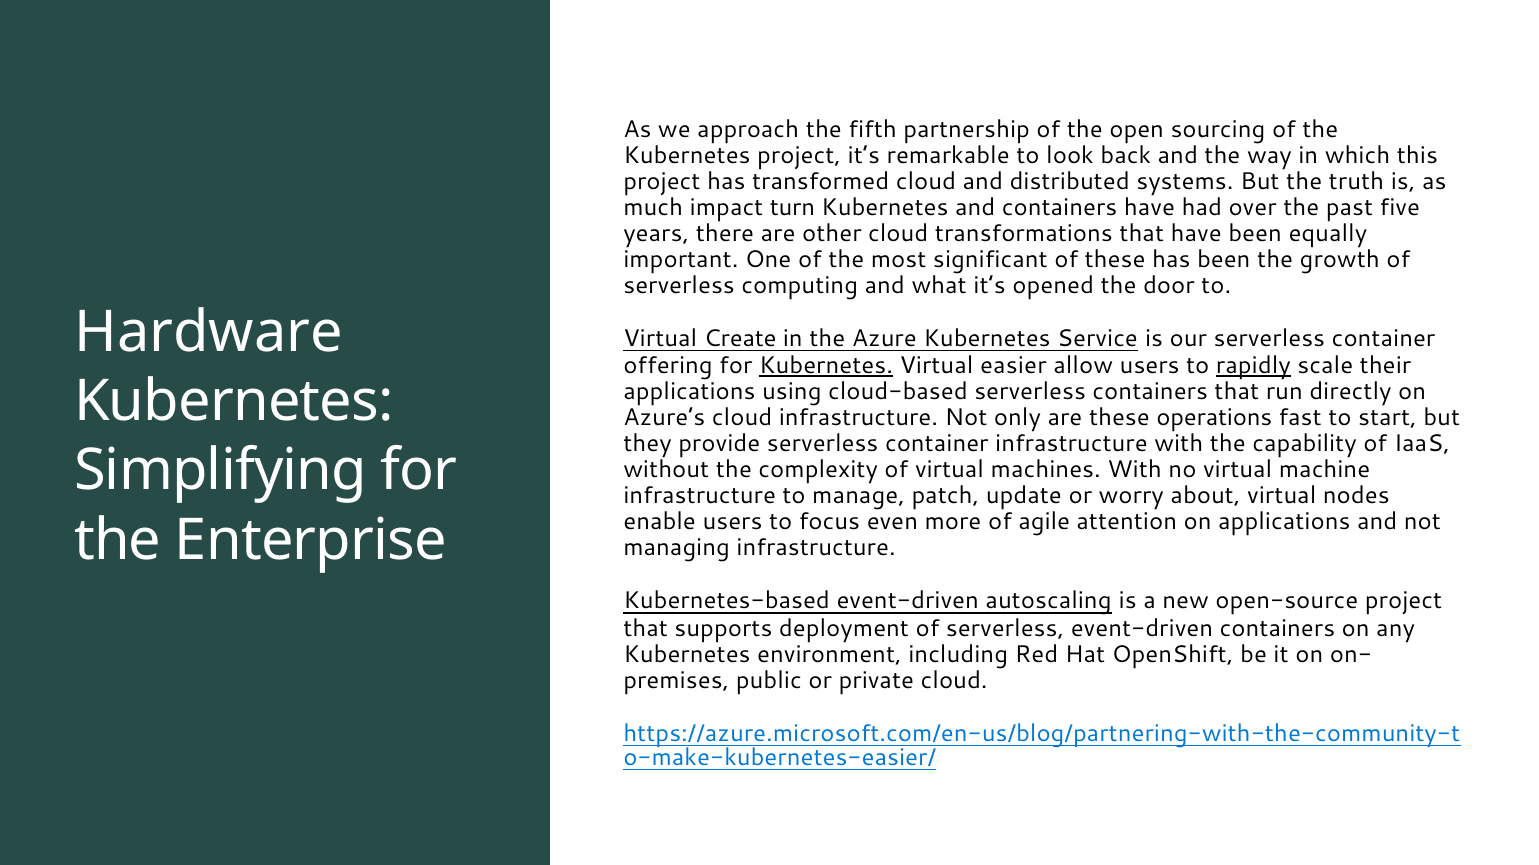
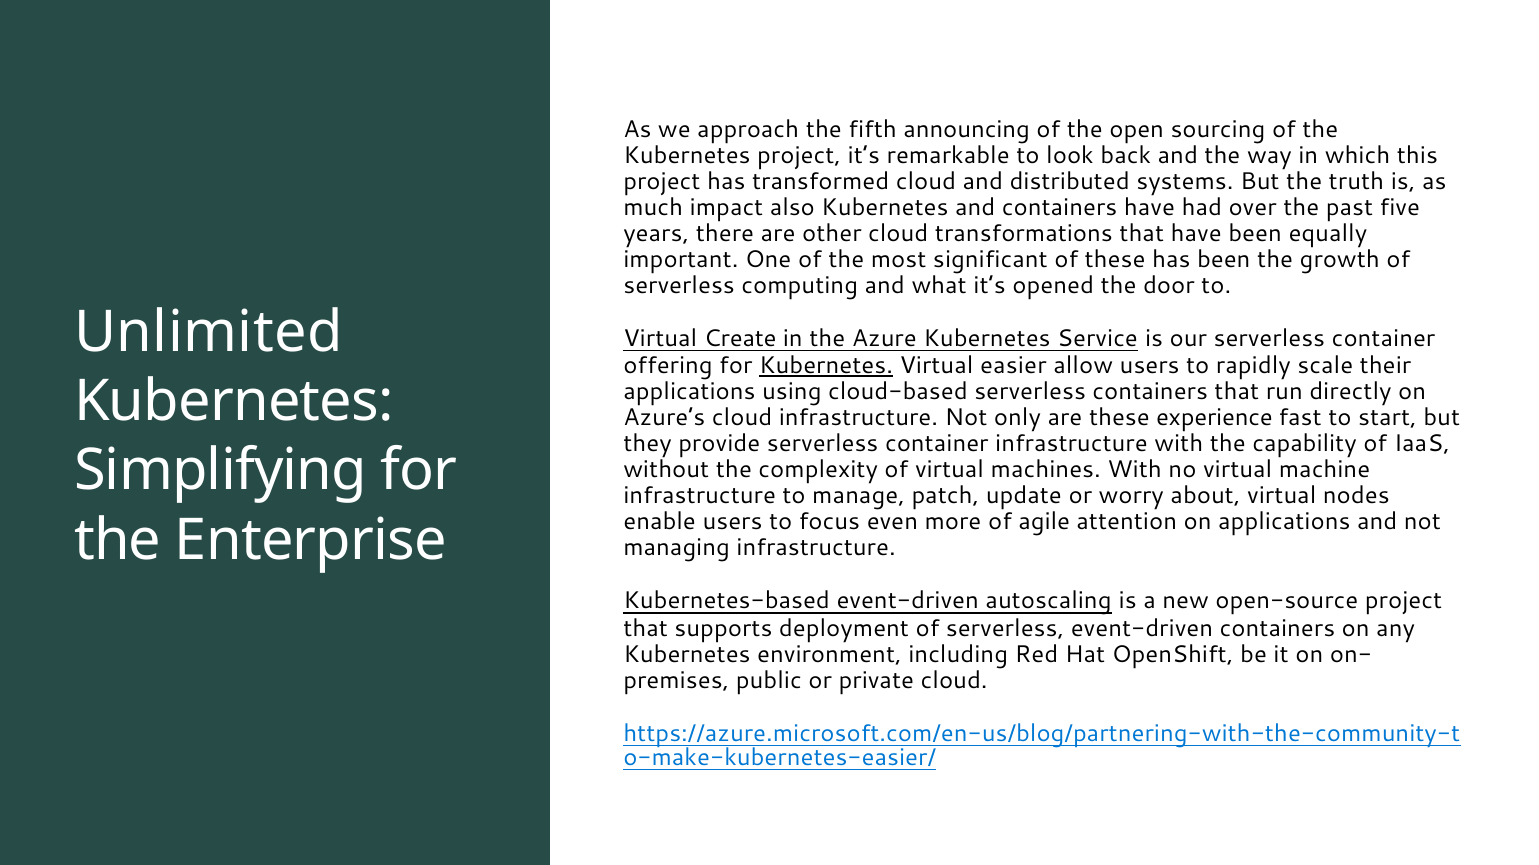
partnership: partnership -> announcing
turn: turn -> also
Hardware: Hardware -> Unlimited
rapidly underline: present -> none
operations: operations -> experience
